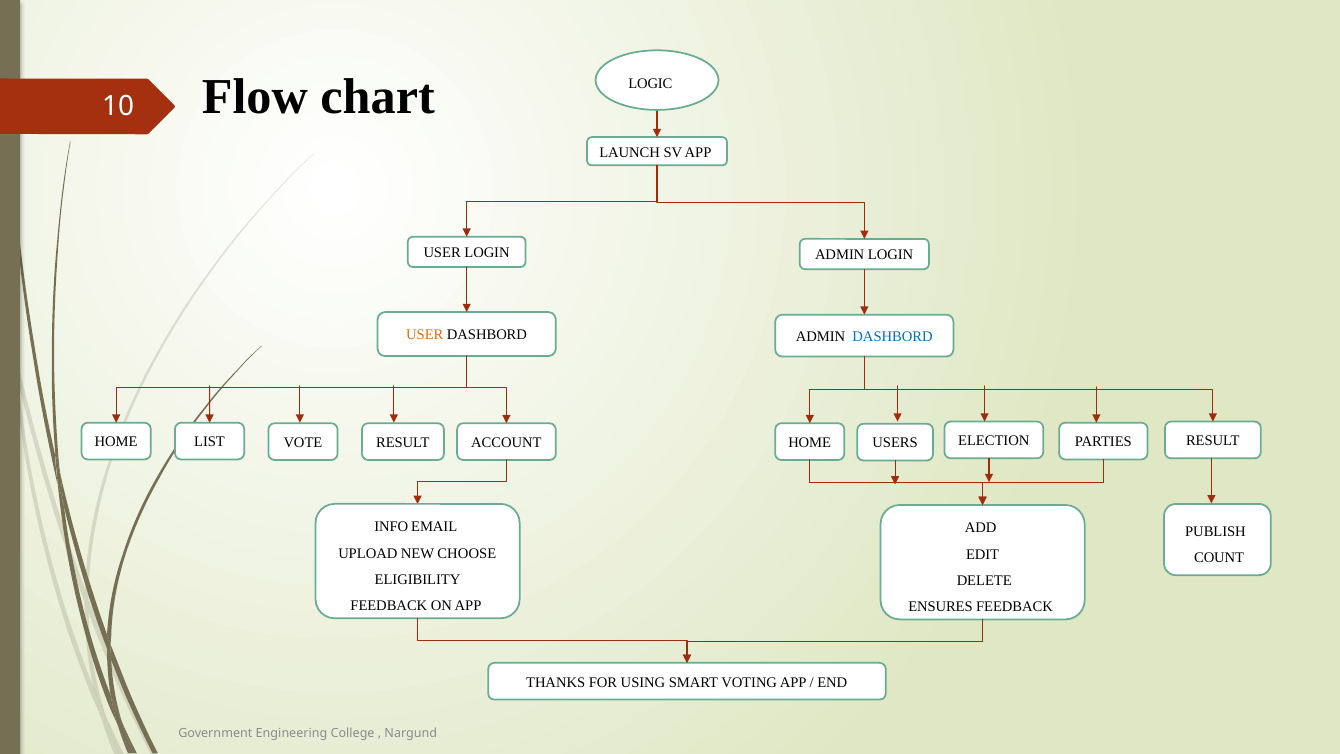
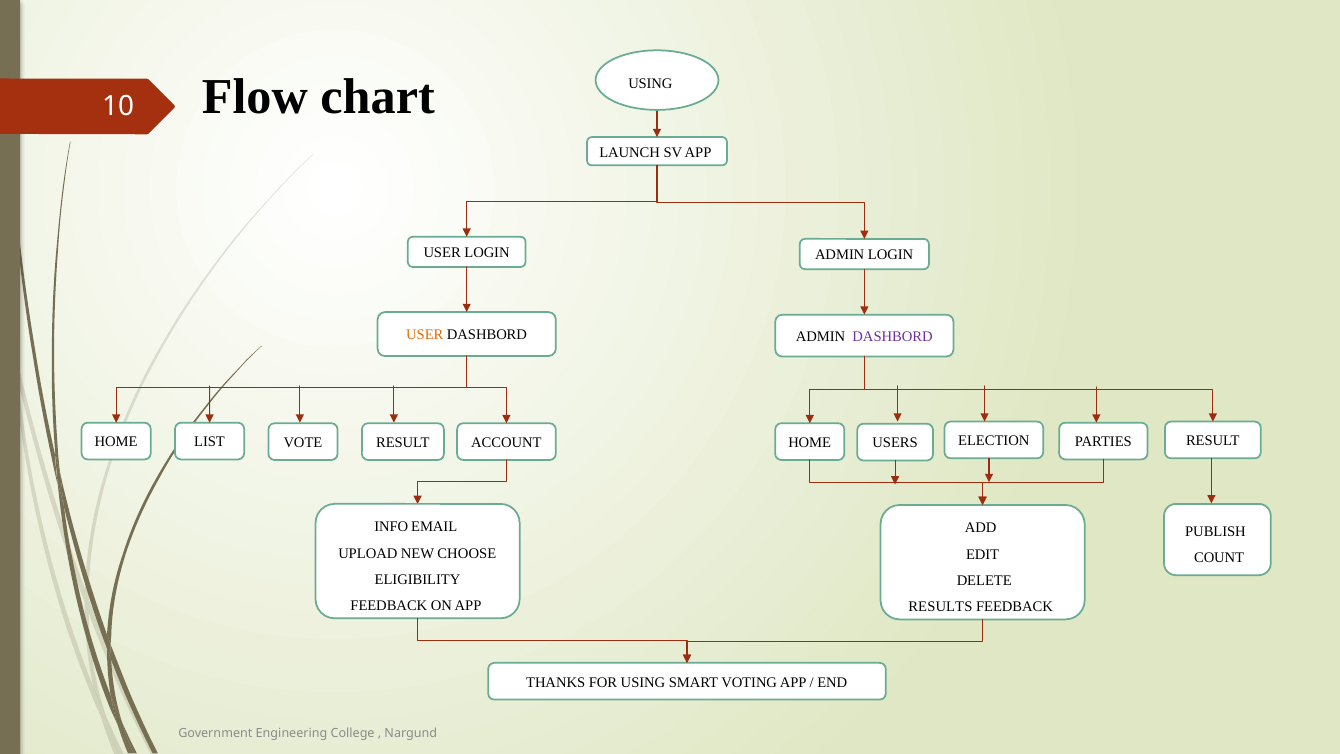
LOGIC at (650, 84): LOGIC -> USING
DASHBORD at (893, 337) colour: blue -> purple
ENSURES: ENSURES -> RESULTS
